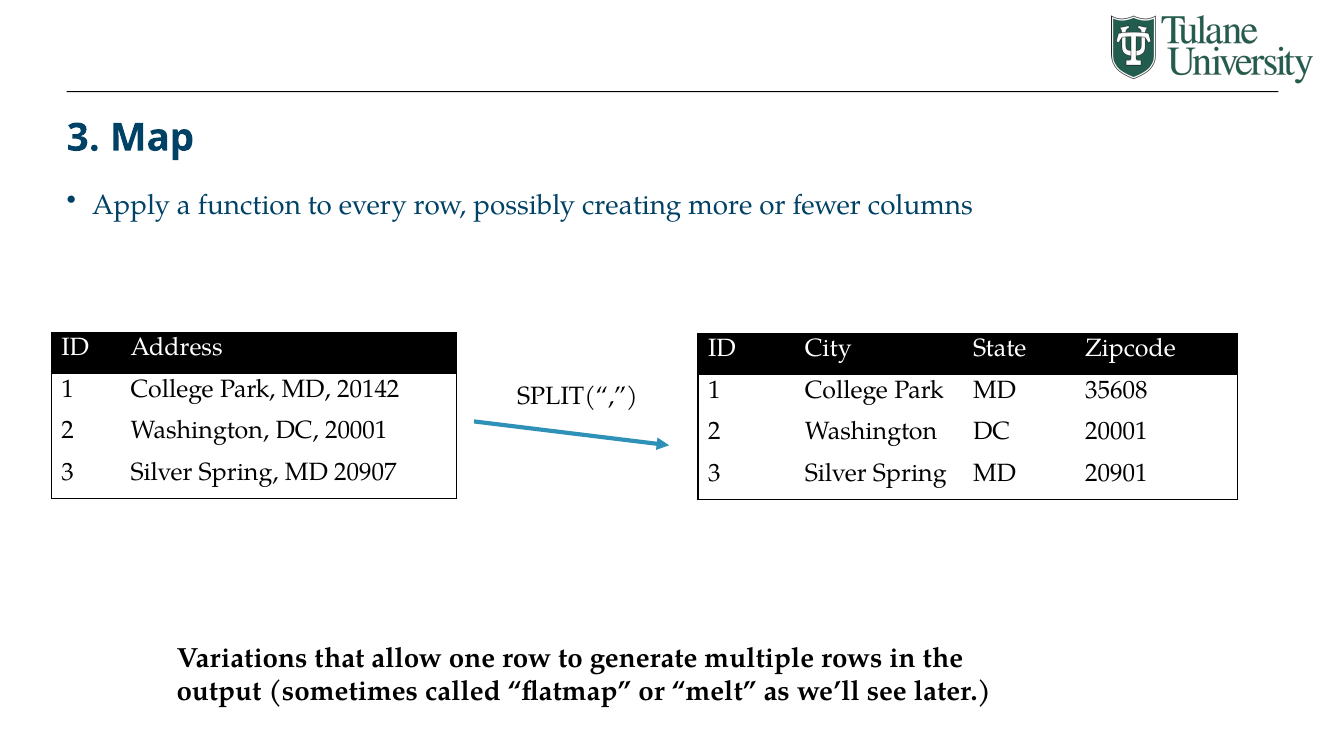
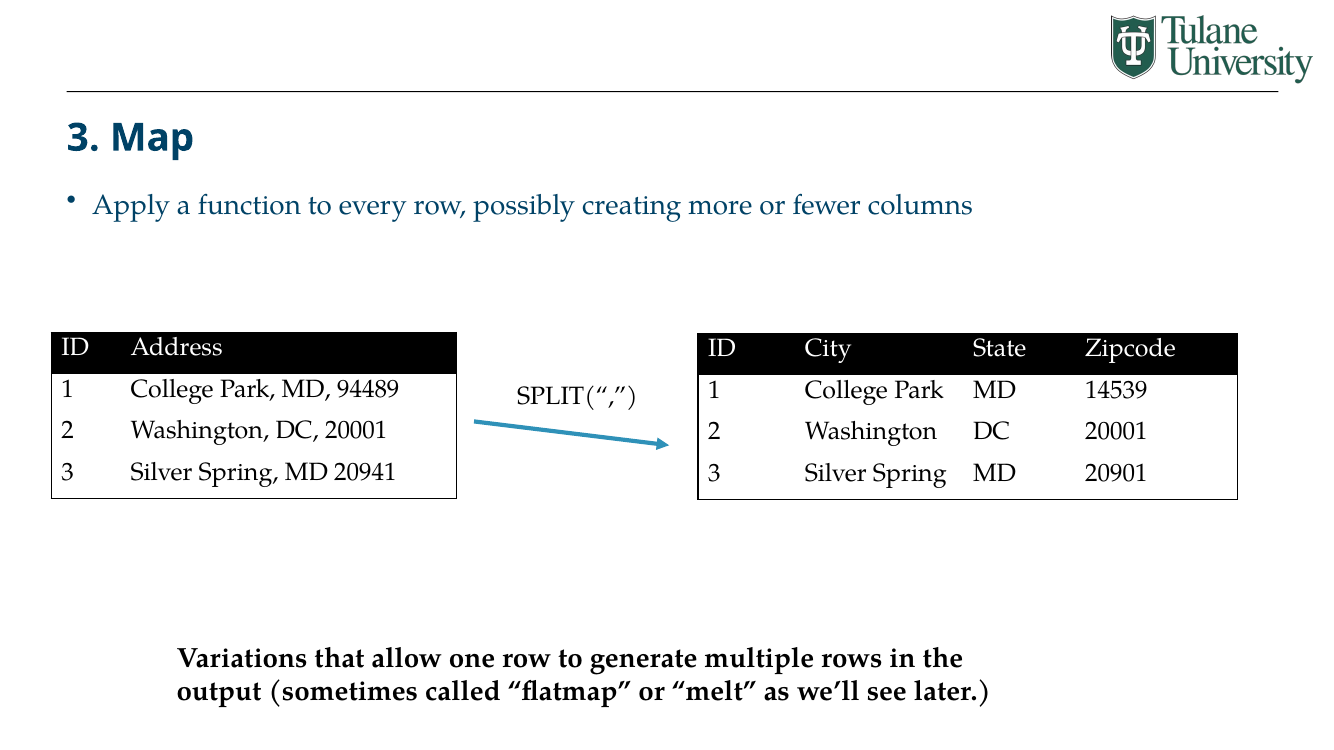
20142: 20142 -> 94489
35608: 35608 -> 14539
20907: 20907 -> 20941
